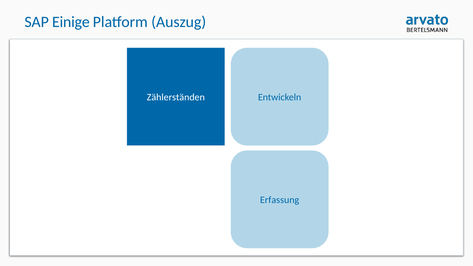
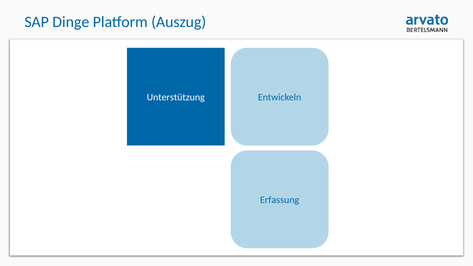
Einige: Einige -> Dinge
Zählerständen: Zählerständen -> Unterstützung
